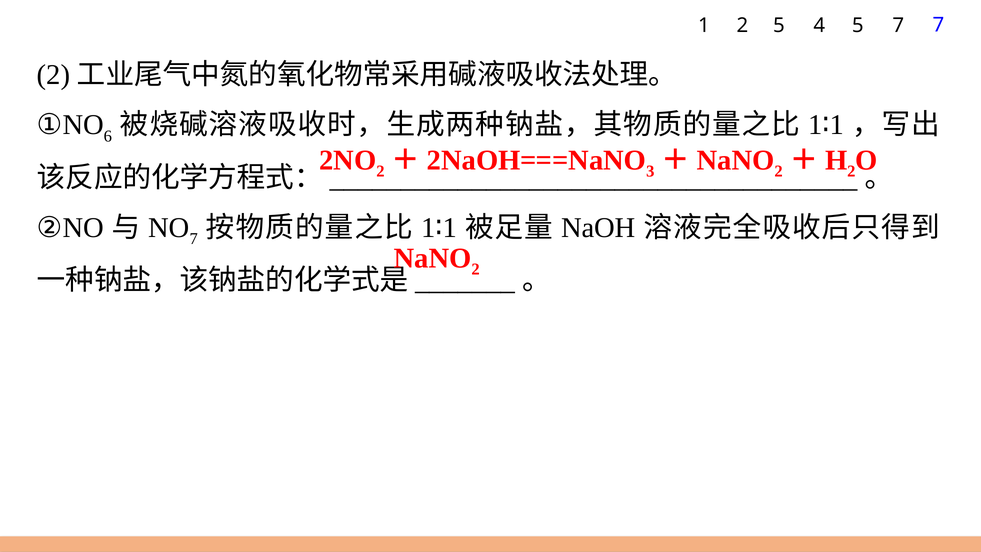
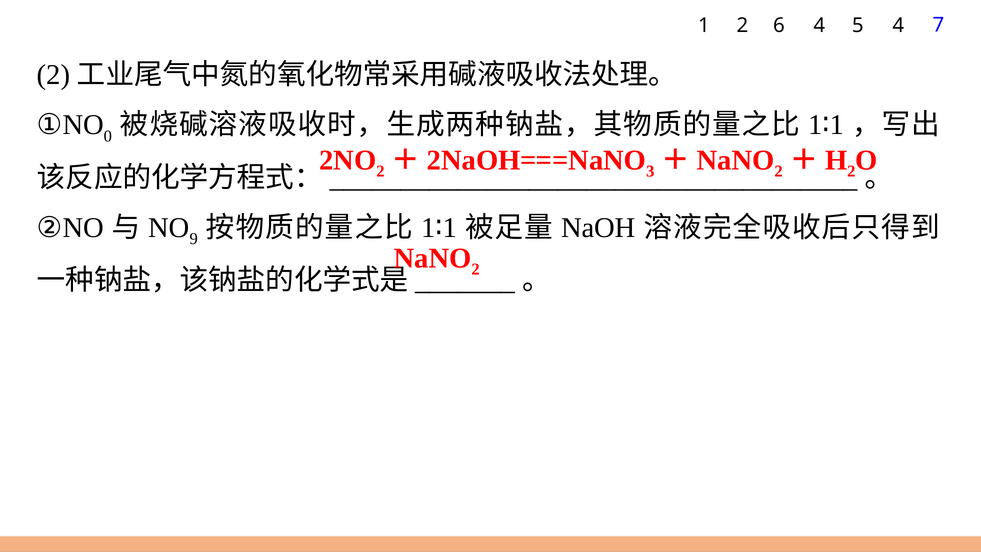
2 5: 5 -> 6
5 7: 7 -> 4
6: 6 -> 0
7 at (194, 239): 7 -> 9
